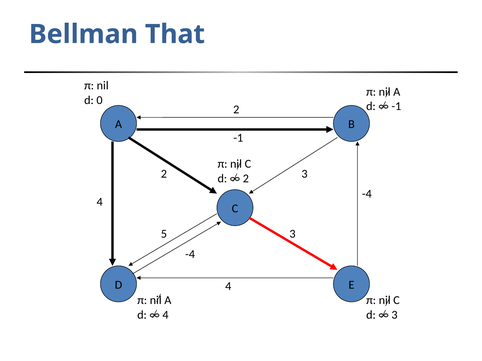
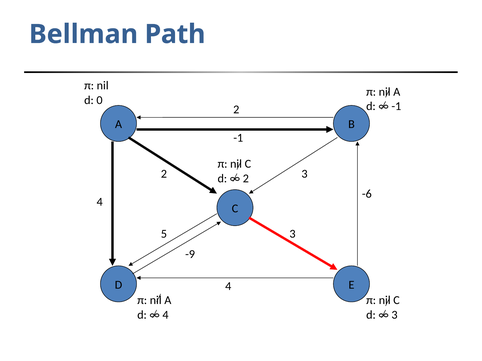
That: That -> Path
-4 at (367, 194): -4 -> -6
-4 at (190, 254): -4 -> -9
